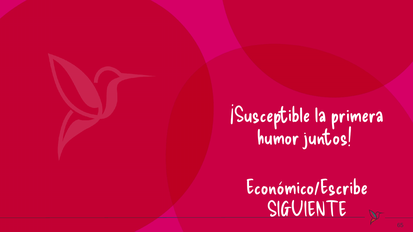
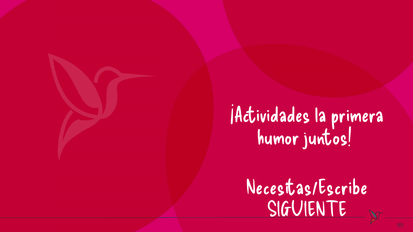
¡Susceptible: ¡Susceptible -> ¡Actividades
Económico/Escribe: Económico/Escribe -> Necesitas/Escribe
